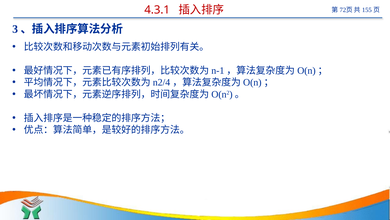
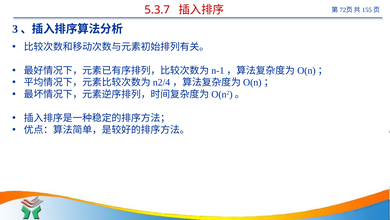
4.3.1: 4.3.1 -> 5.3.7
